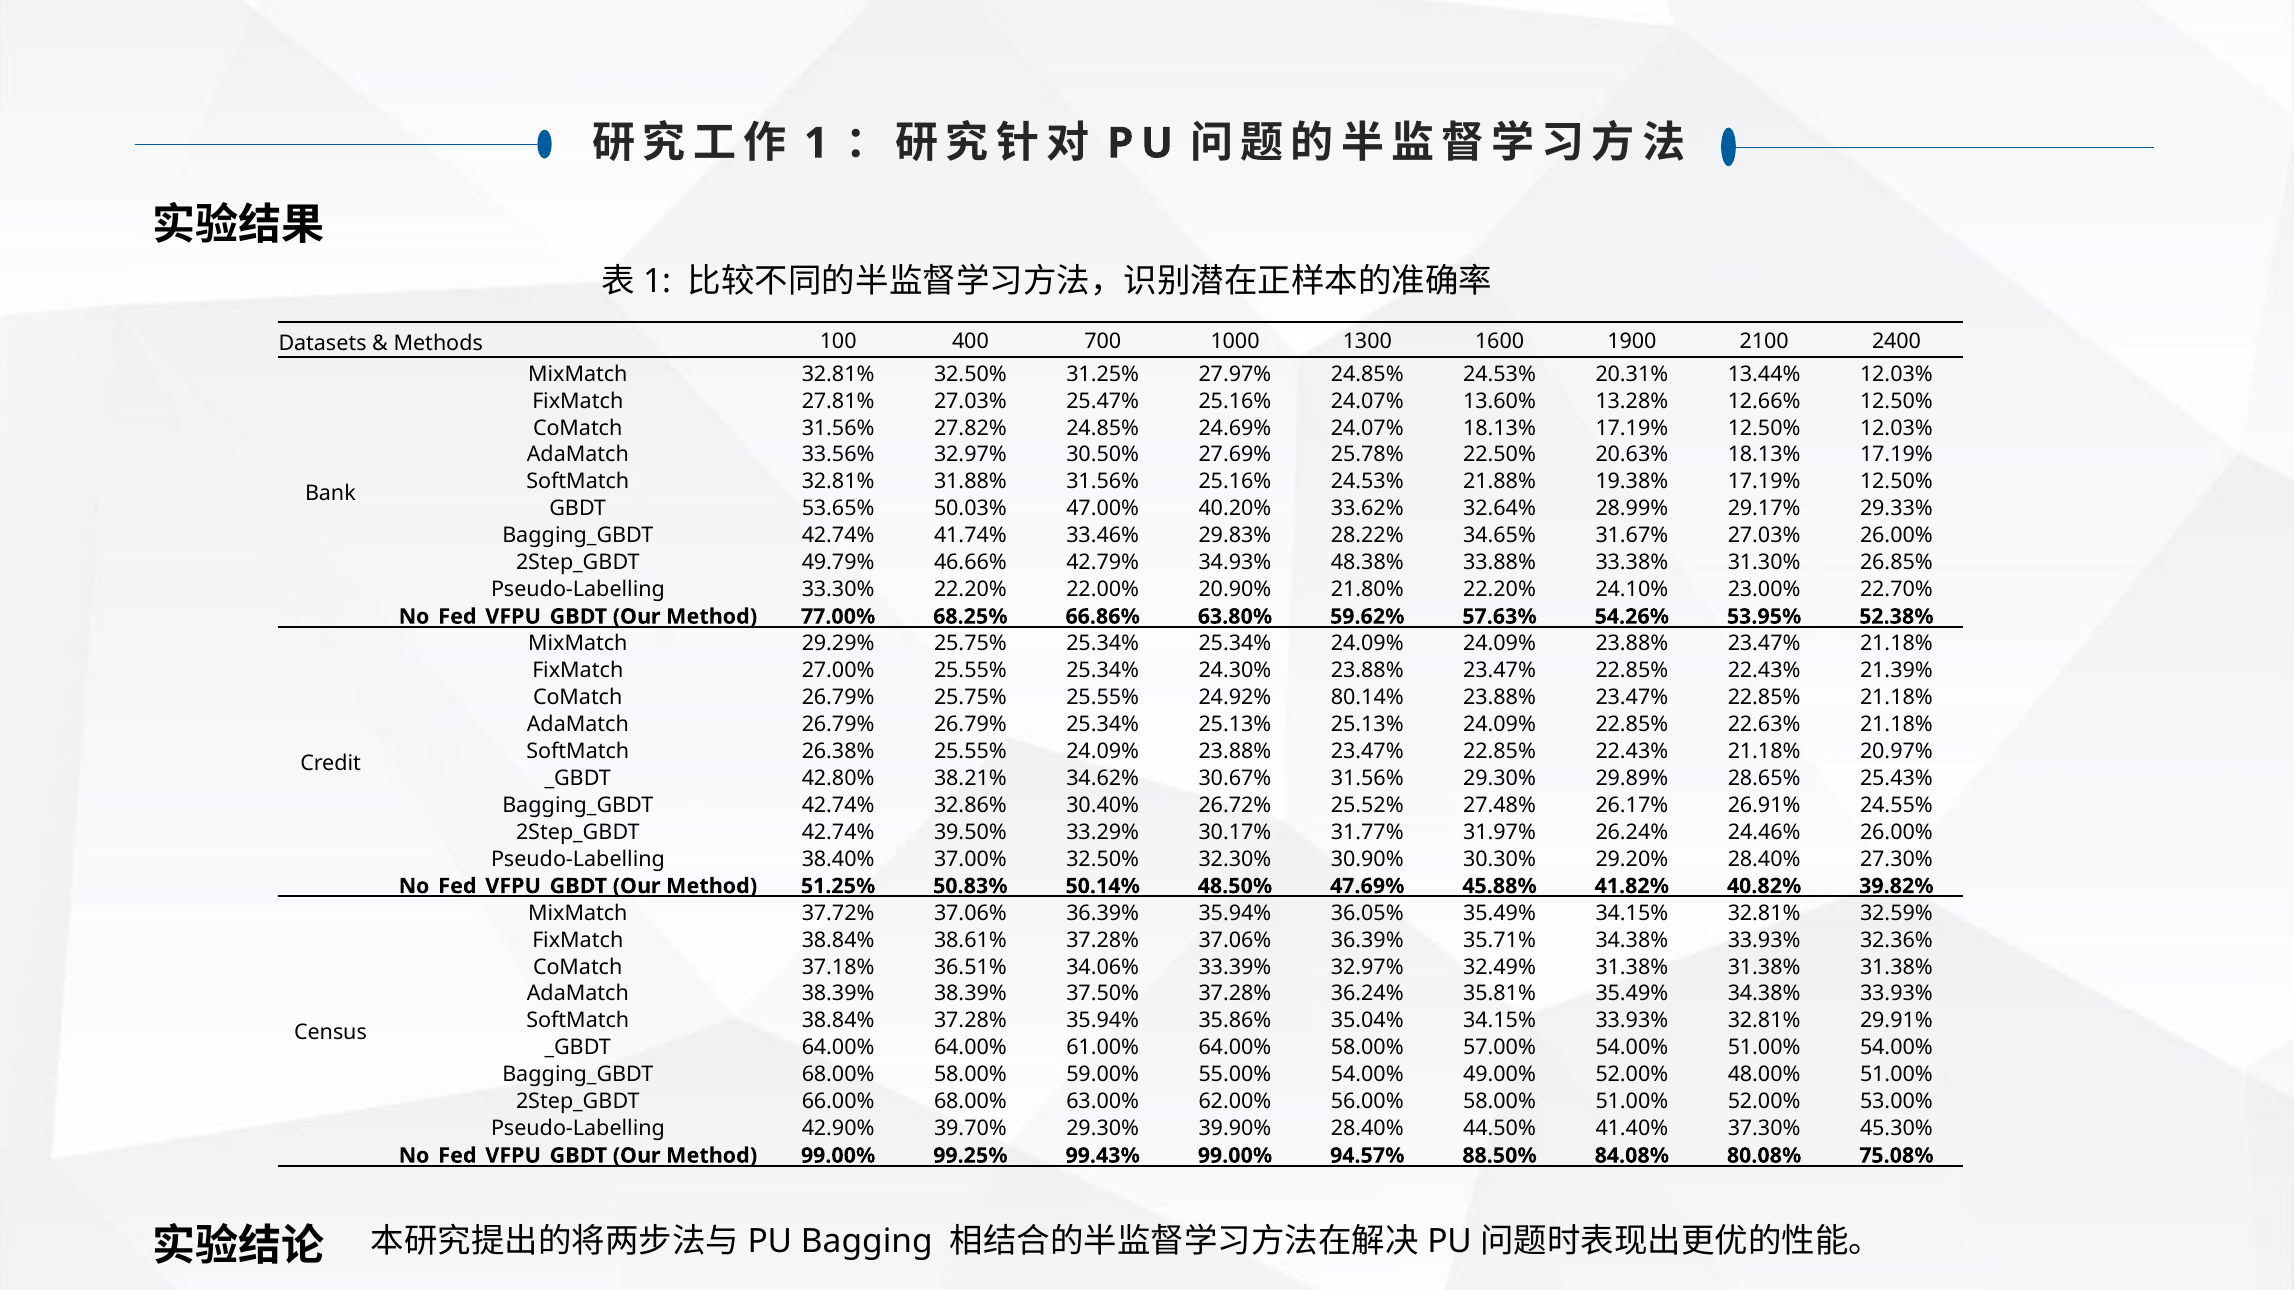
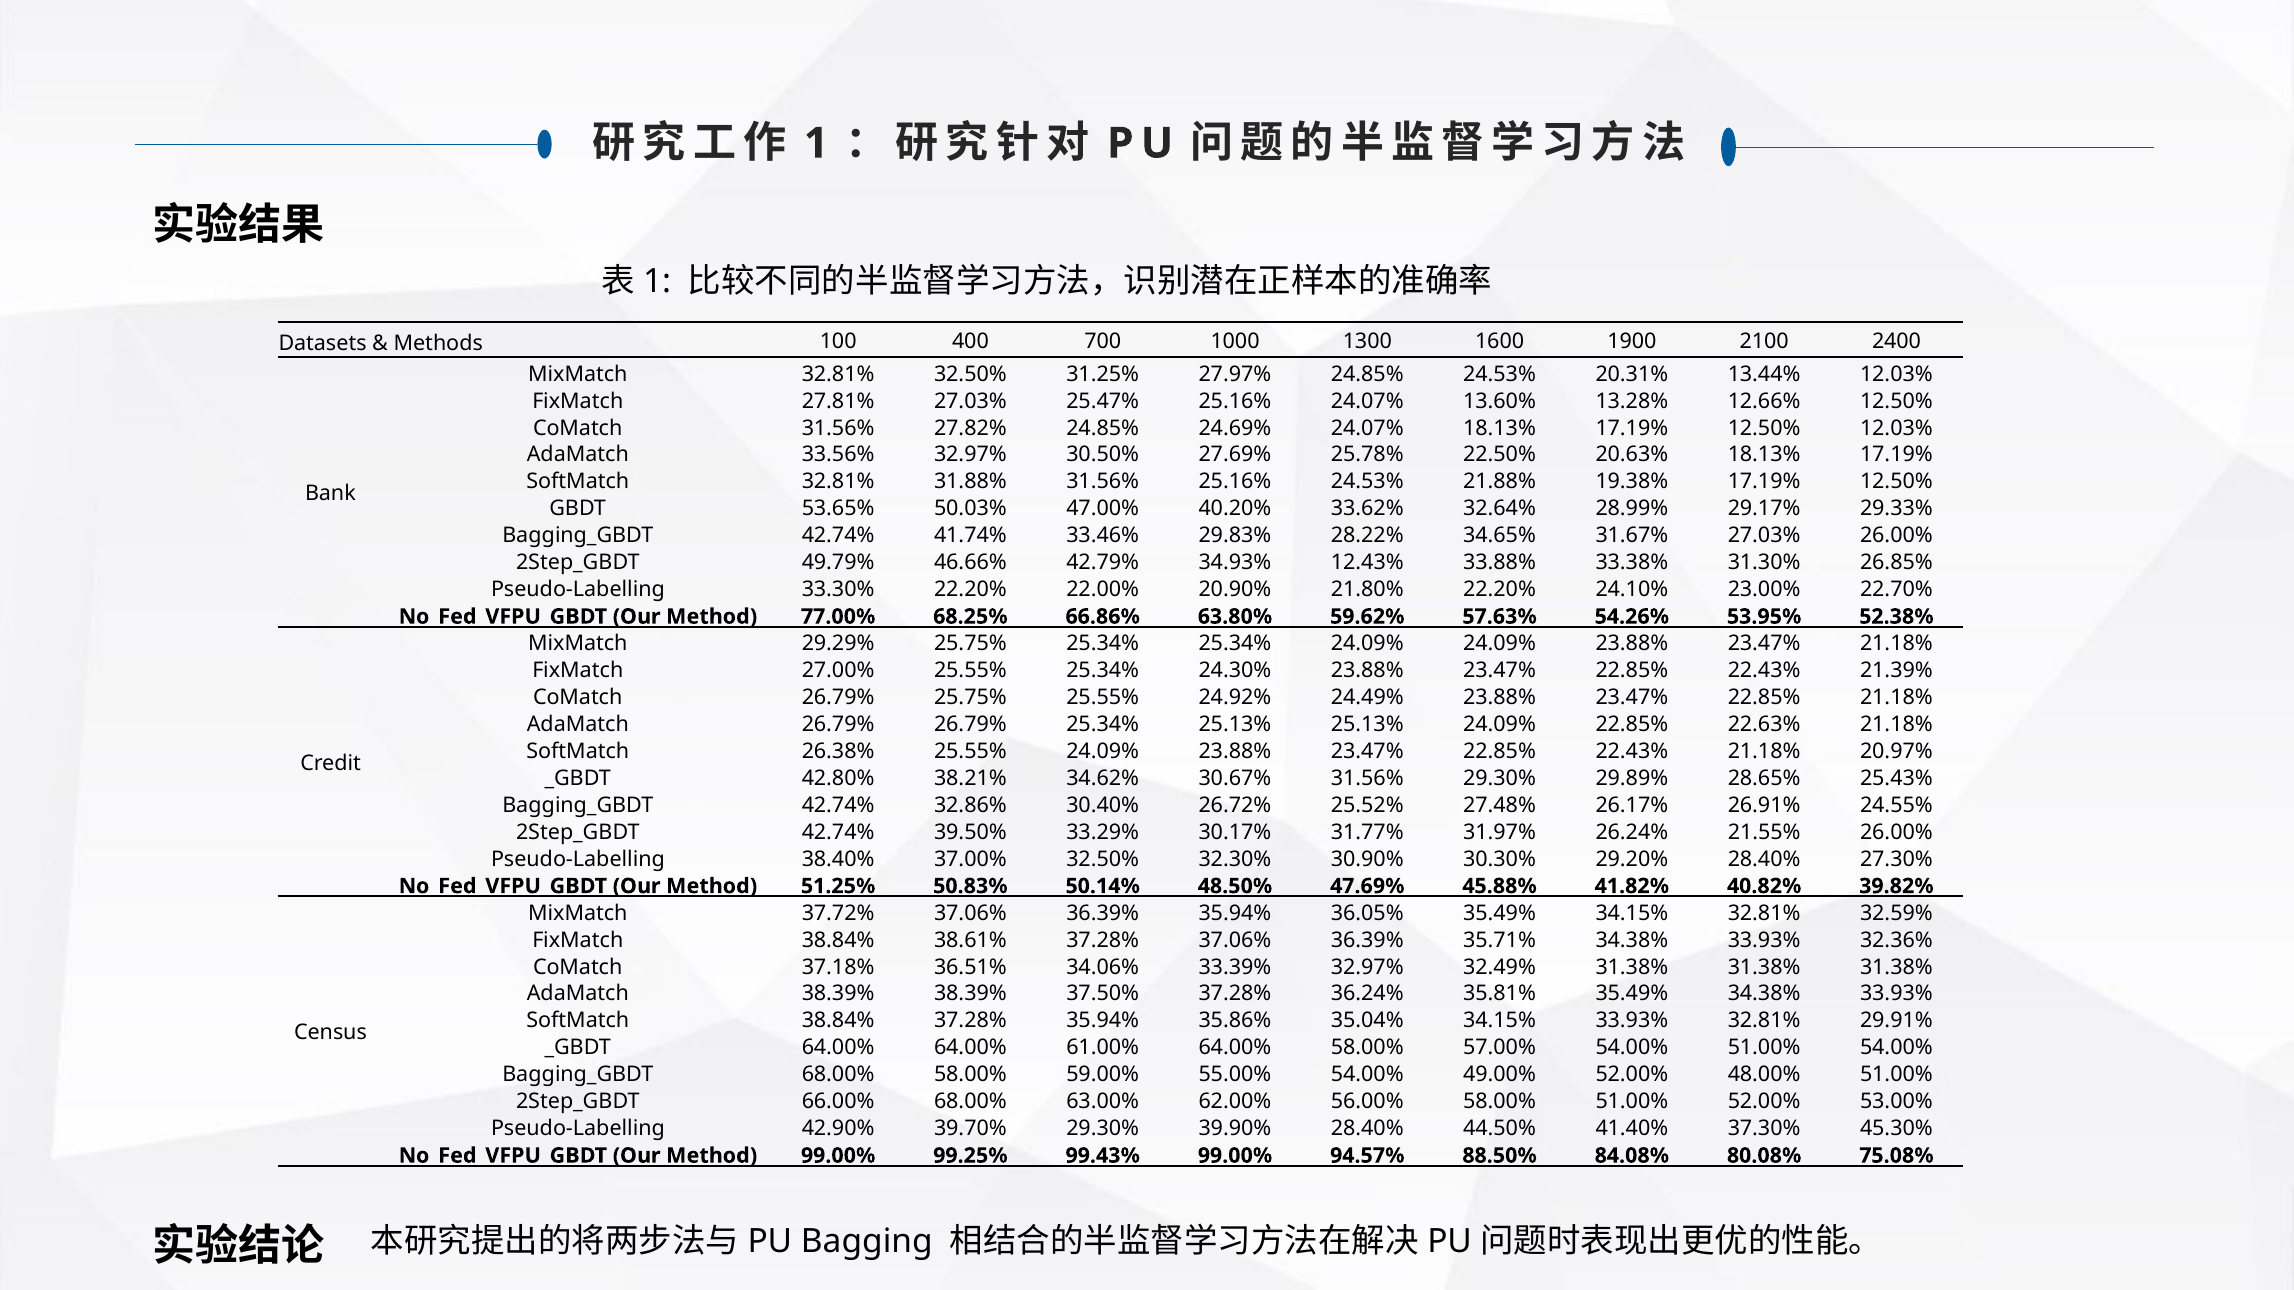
48.38%: 48.38% -> 12.43%
80.14%: 80.14% -> 24.49%
24.46%: 24.46% -> 21.55%
